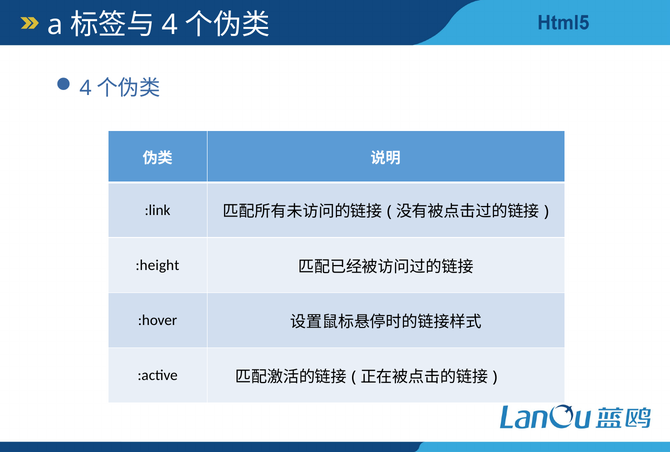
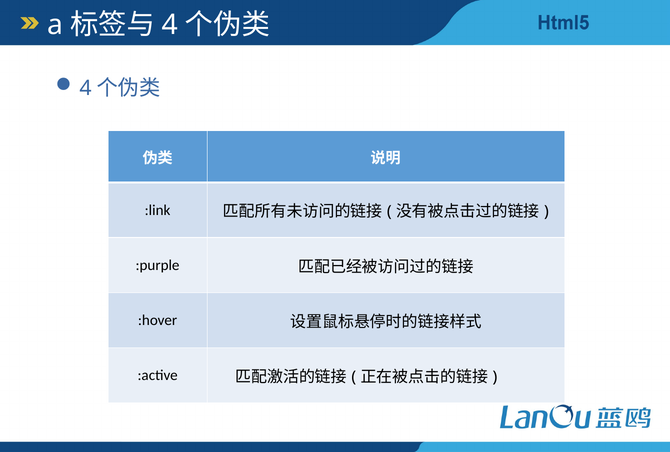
:height: :height -> :purple
